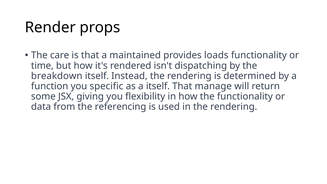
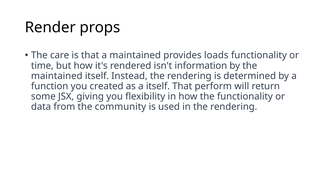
dispatching: dispatching -> information
breakdown at (57, 76): breakdown -> maintained
specific: specific -> created
manage: manage -> perform
referencing: referencing -> community
